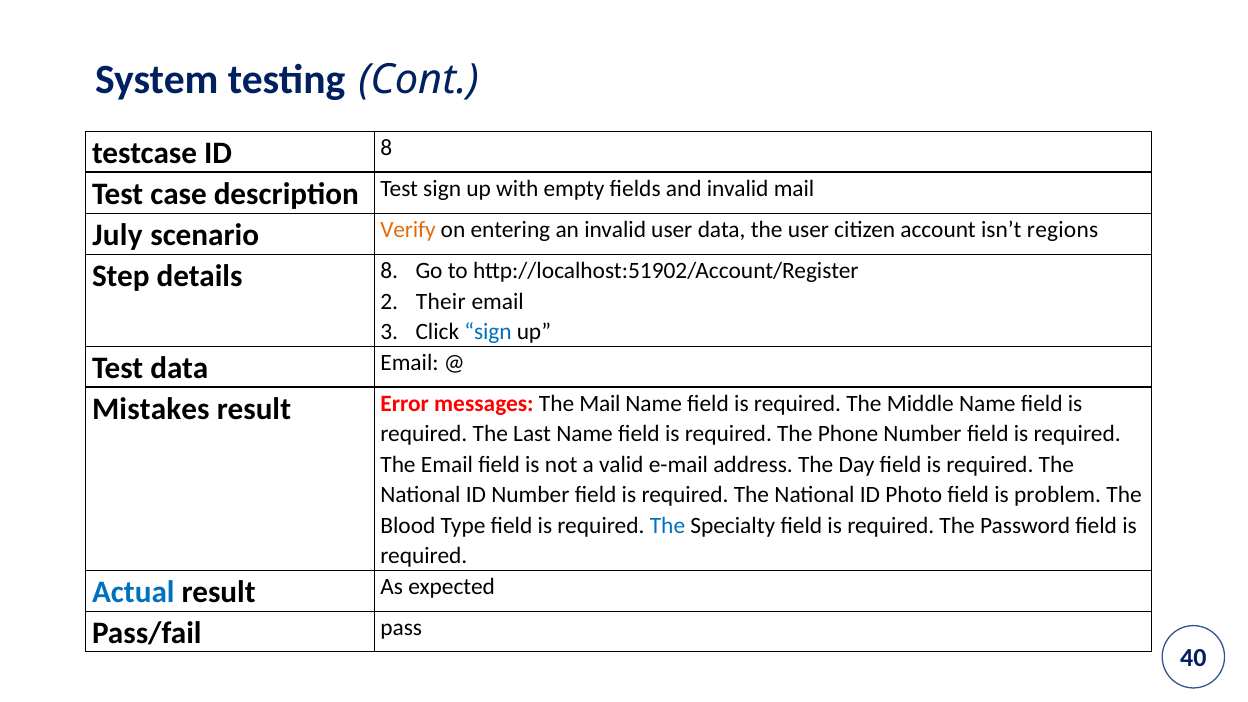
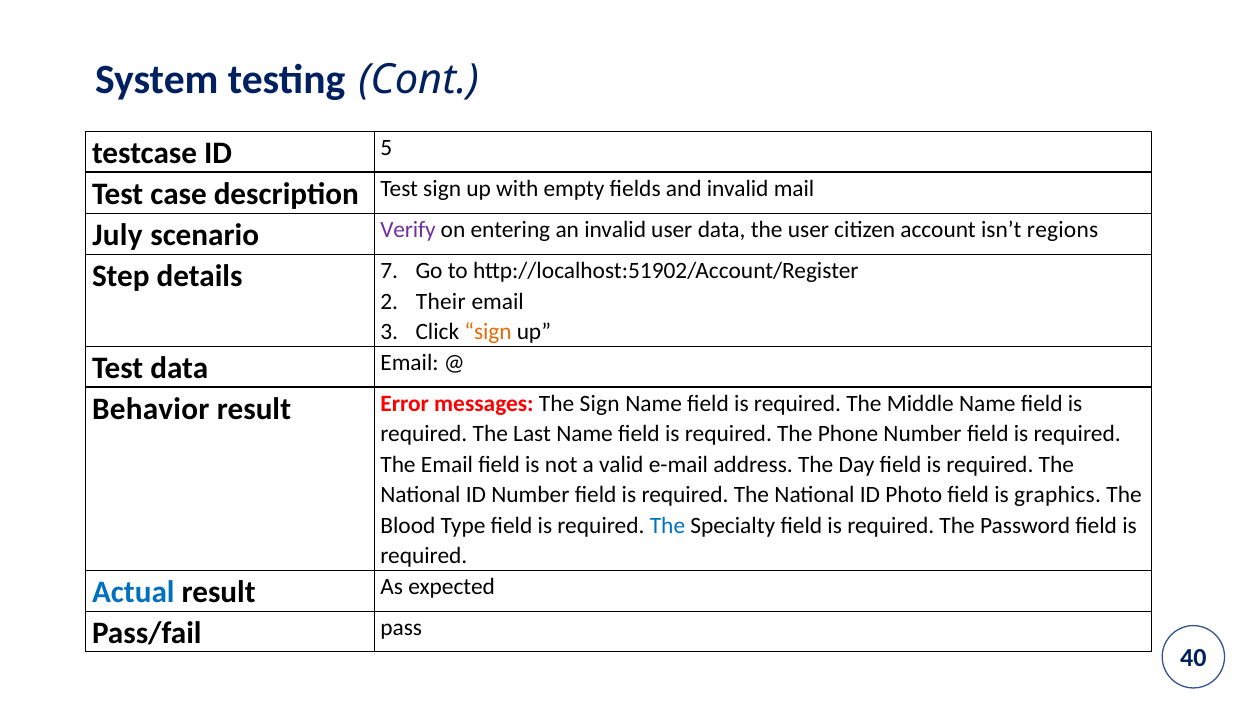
ID 8: 8 -> 5
Verify colour: orange -> purple
details 8: 8 -> 7
sign at (488, 332) colour: blue -> orange
Mistakes: Mistakes -> Behavior
The Mail: Mail -> Sign
problem: problem -> graphics
